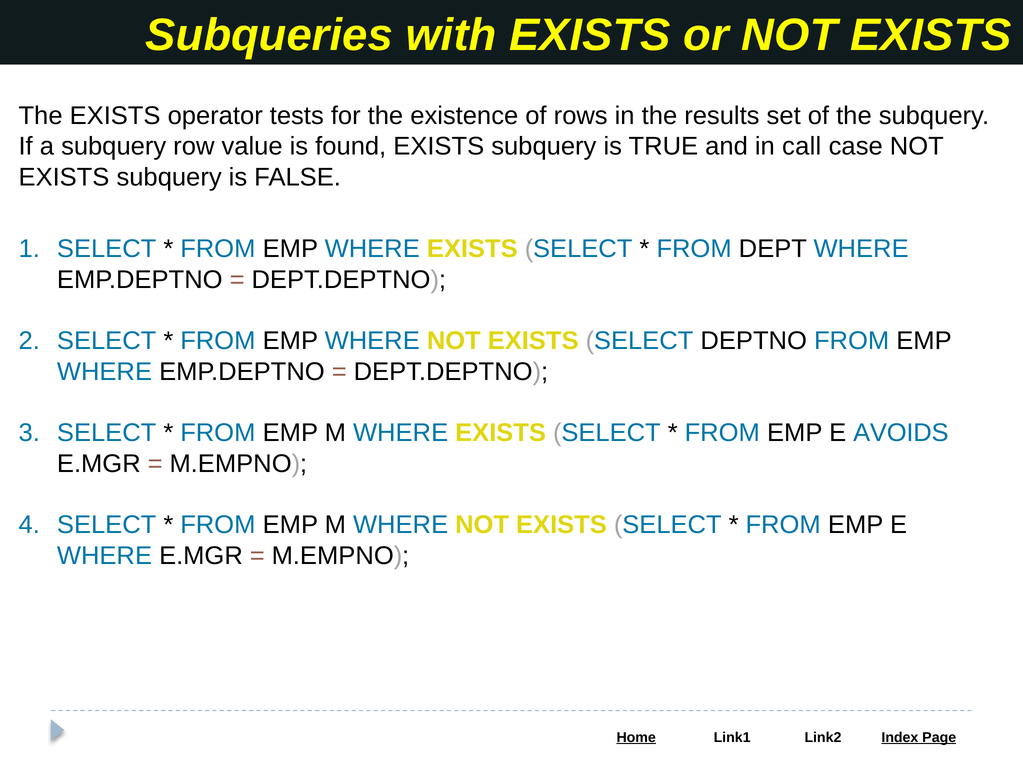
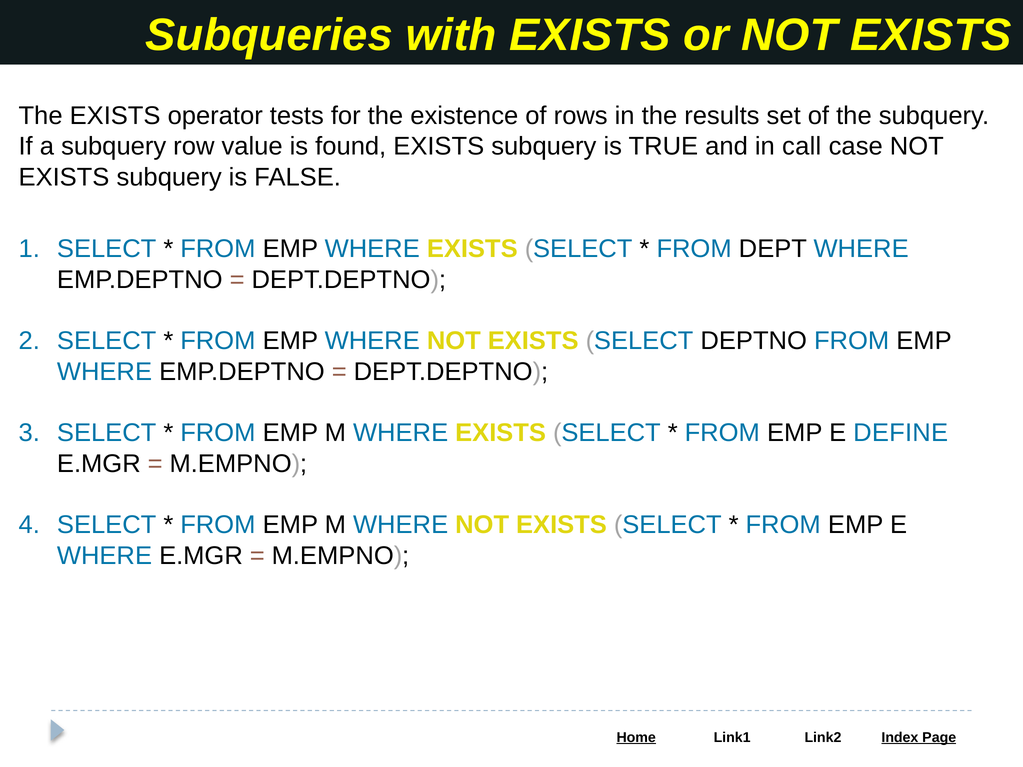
AVOIDS: AVOIDS -> DEFINE
